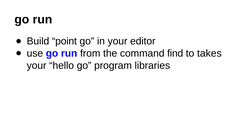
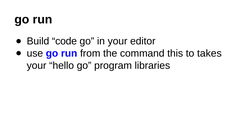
point: point -> code
find: find -> this
